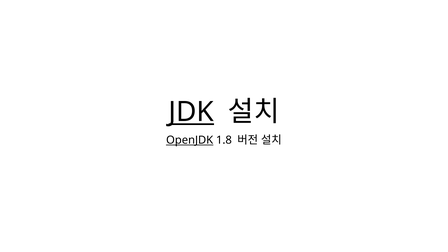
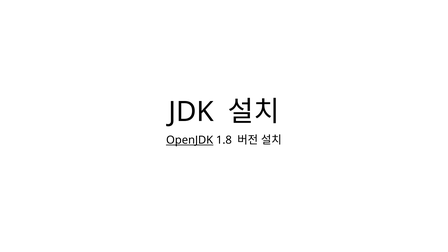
JDK underline: present -> none
